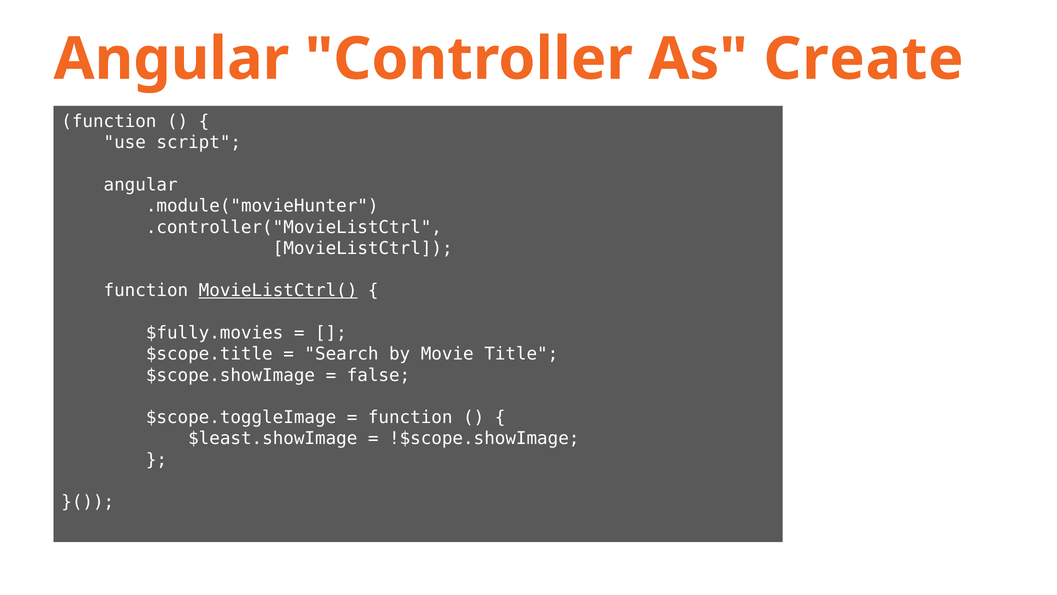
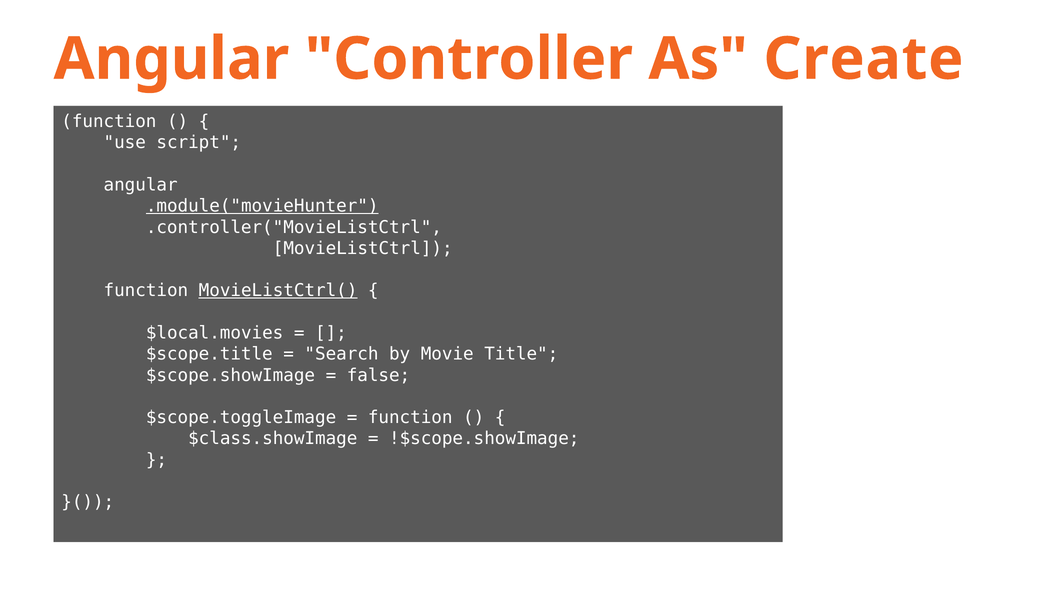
.module("movieHunter underline: none -> present
$fully.movies: $fully.movies -> $local.movies
$least.showImage: $least.showImage -> $class.showImage
